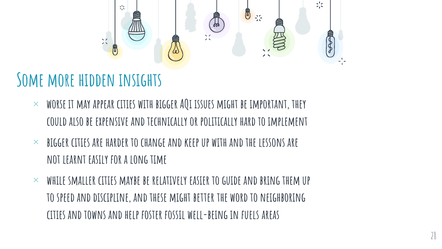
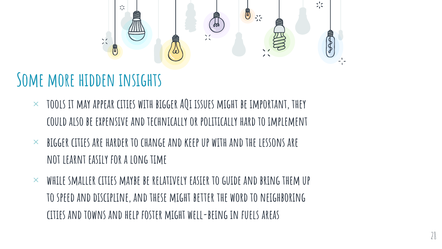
worse: worse -> tools
foster fossil: fossil -> might
